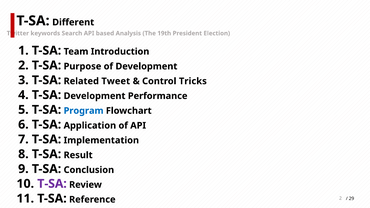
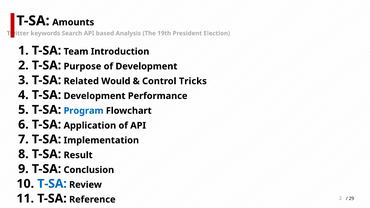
Different: Different -> Amounts
Tweet: Tweet -> Would
T-SA at (52, 184) colour: purple -> blue
